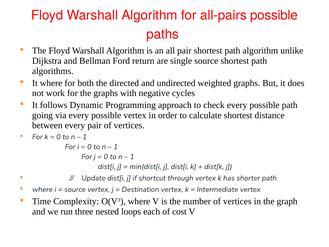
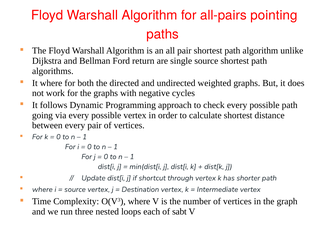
all-pairs possible: possible -> pointing
cost: cost -> sabt
